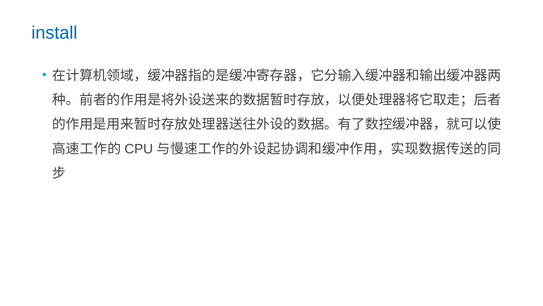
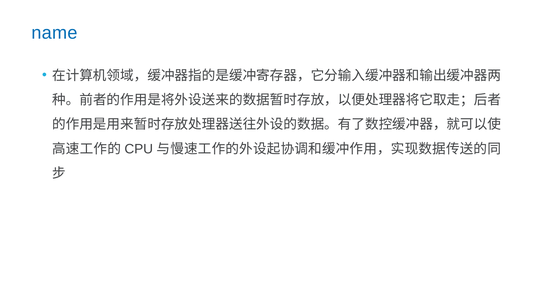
install: install -> name
